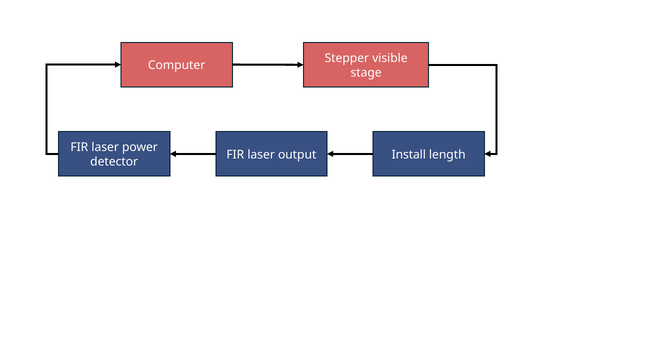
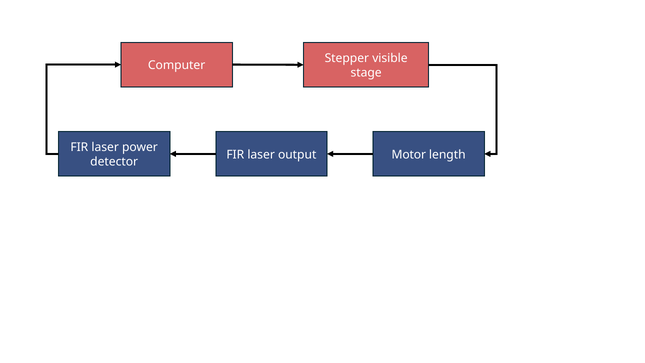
Install: Install -> Motor
